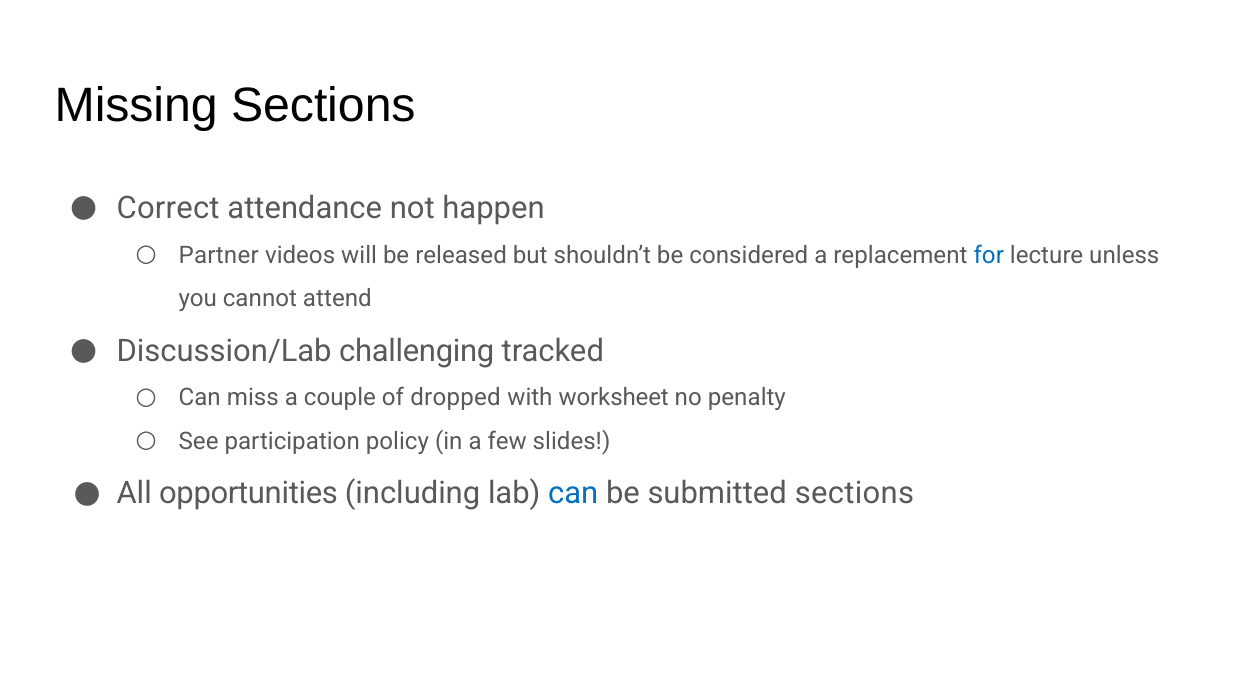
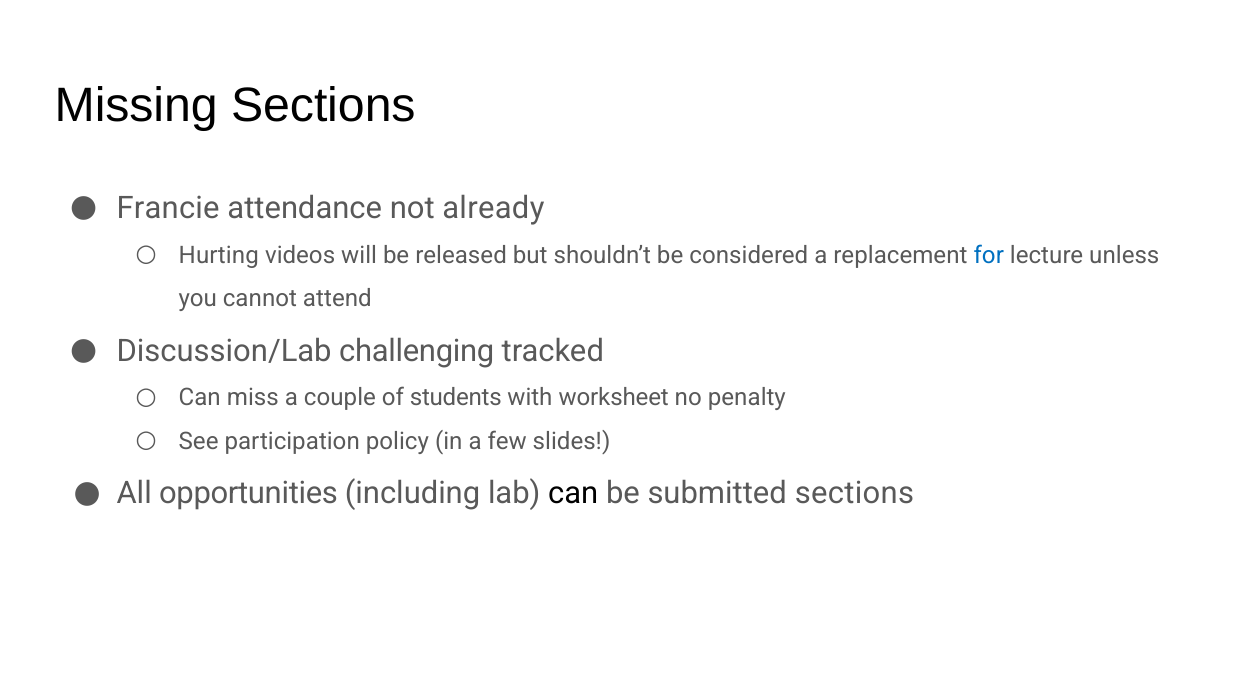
Correct: Correct -> Francie
happen: happen -> already
Partner: Partner -> Hurting
dropped: dropped -> students
can at (573, 493) colour: blue -> black
